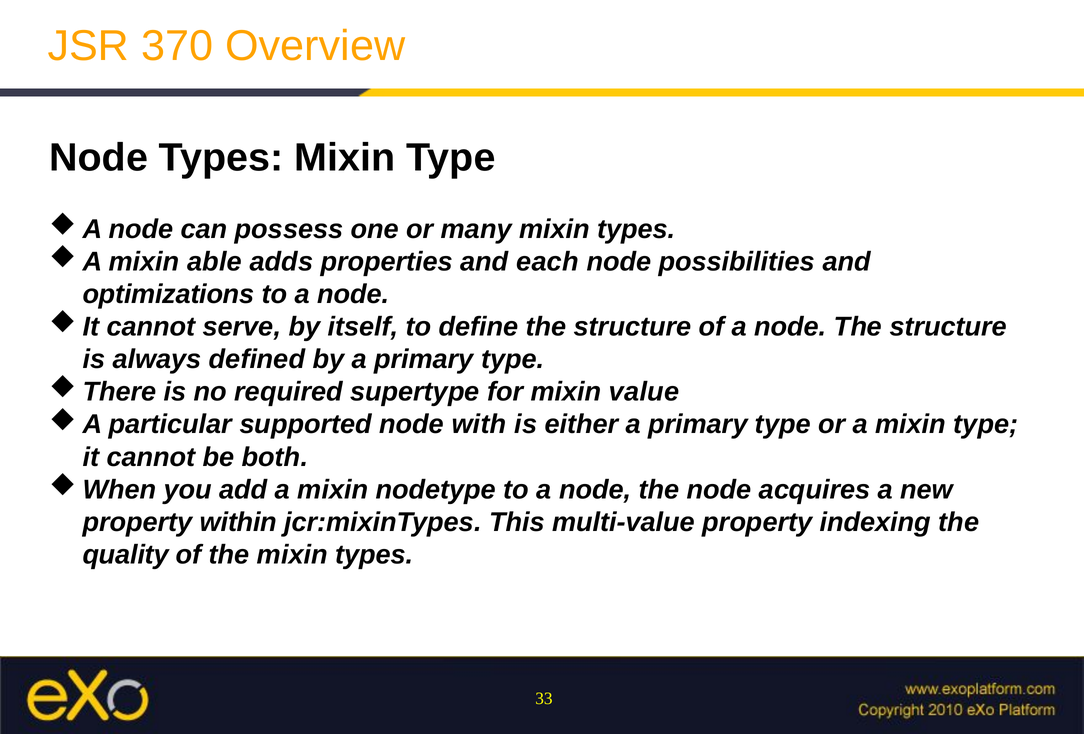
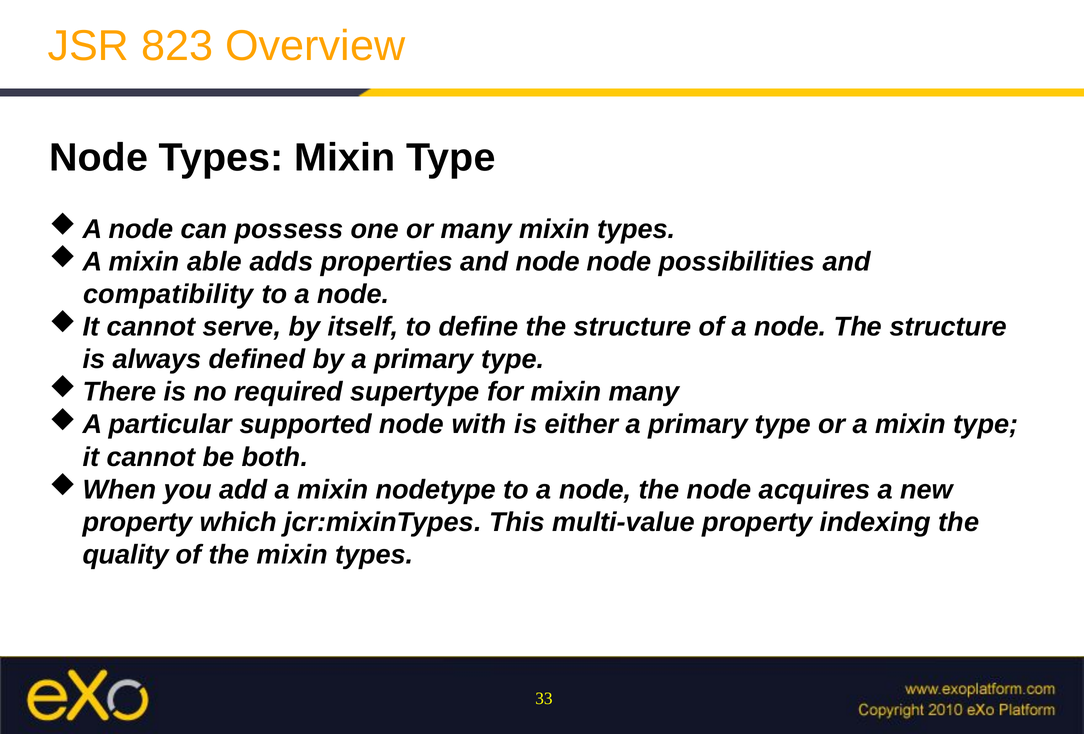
370: 370 -> 823
and each: each -> node
optimizations: optimizations -> compatibility
mixin value: value -> many
within: within -> which
